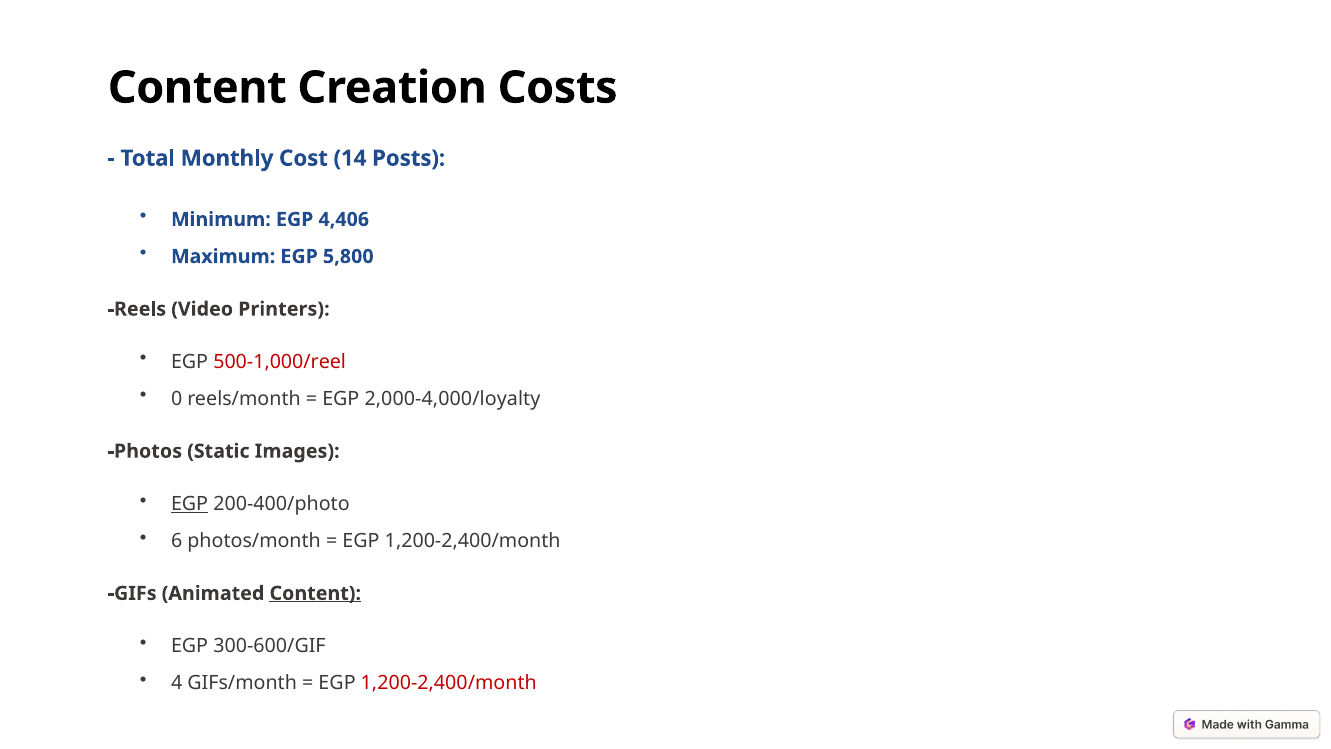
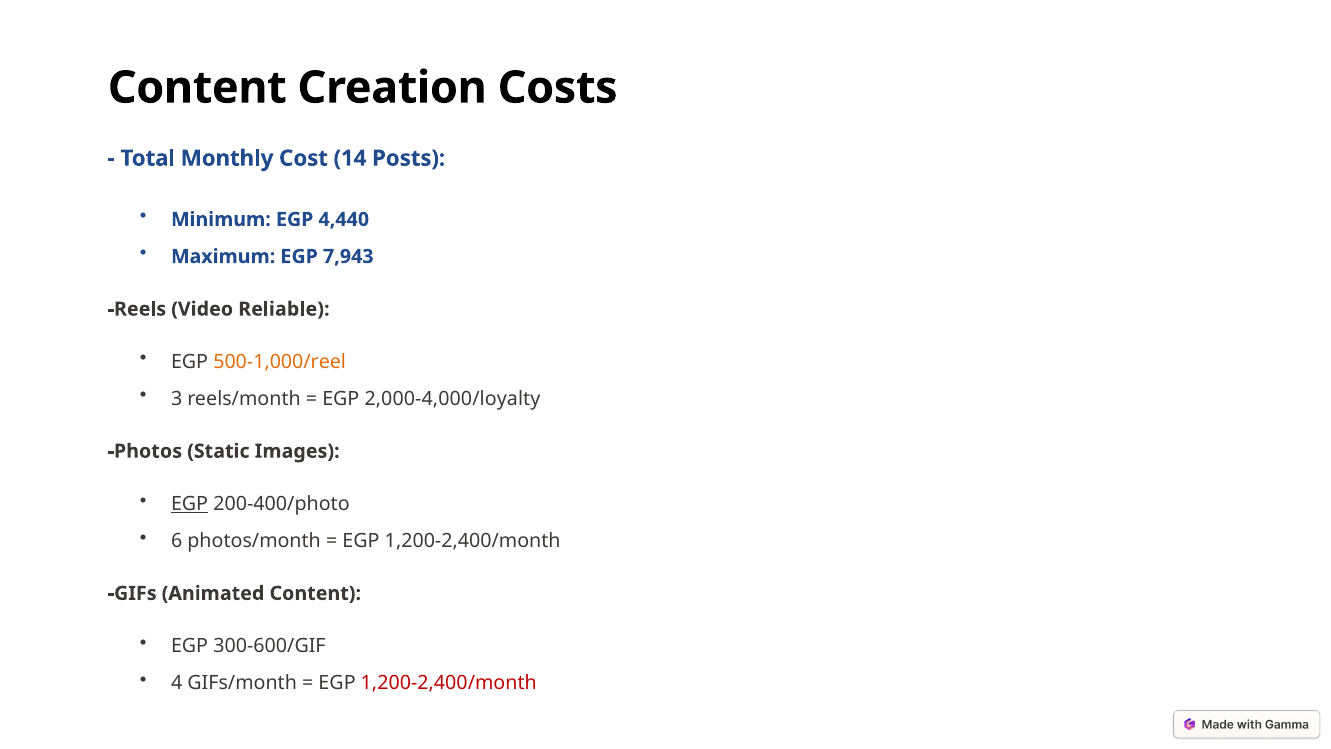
4,406: 4,406 -> 4,440
5,800: 5,800 -> 7,943
Printers: Printers -> Reliable
500-1,000/reel colour: red -> orange
0: 0 -> 3
Content at (315, 593) underline: present -> none
